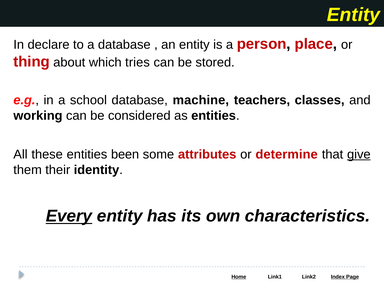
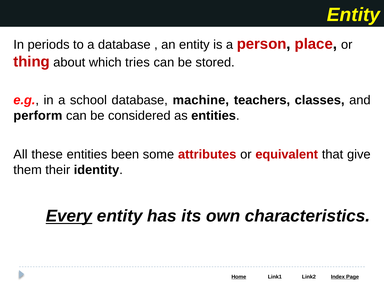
declare: declare -> periods
working: working -> perform
determine: determine -> equivalent
give underline: present -> none
